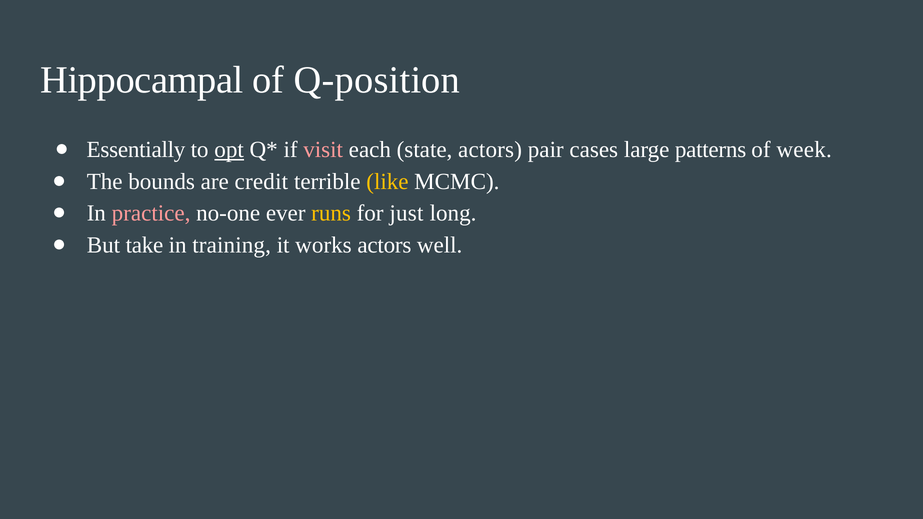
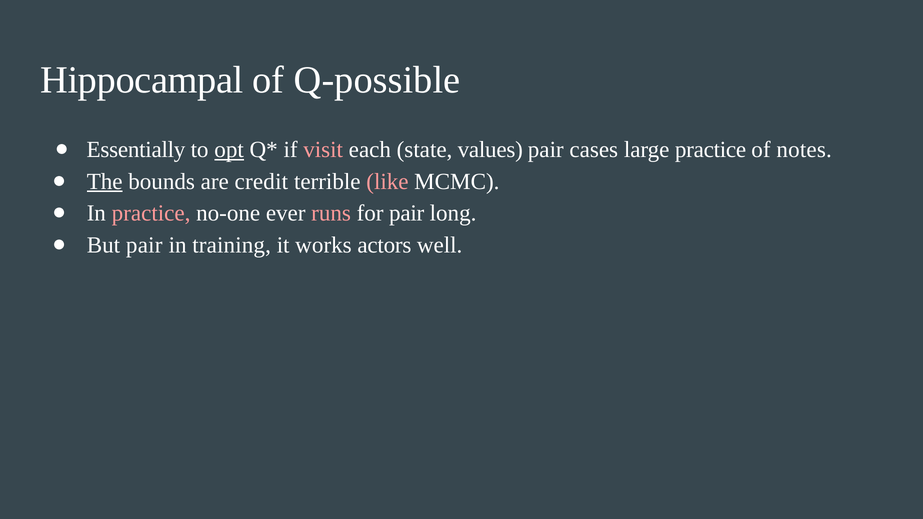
Q-position: Q-position -> Q-possible
state actors: actors -> values
large patterns: patterns -> practice
week: week -> notes
The underline: none -> present
like colour: yellow -> pink
runs colour: yellow -> pink
for just: just -> pair
But take: take -> pair
